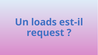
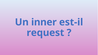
loads: loads -> inner
